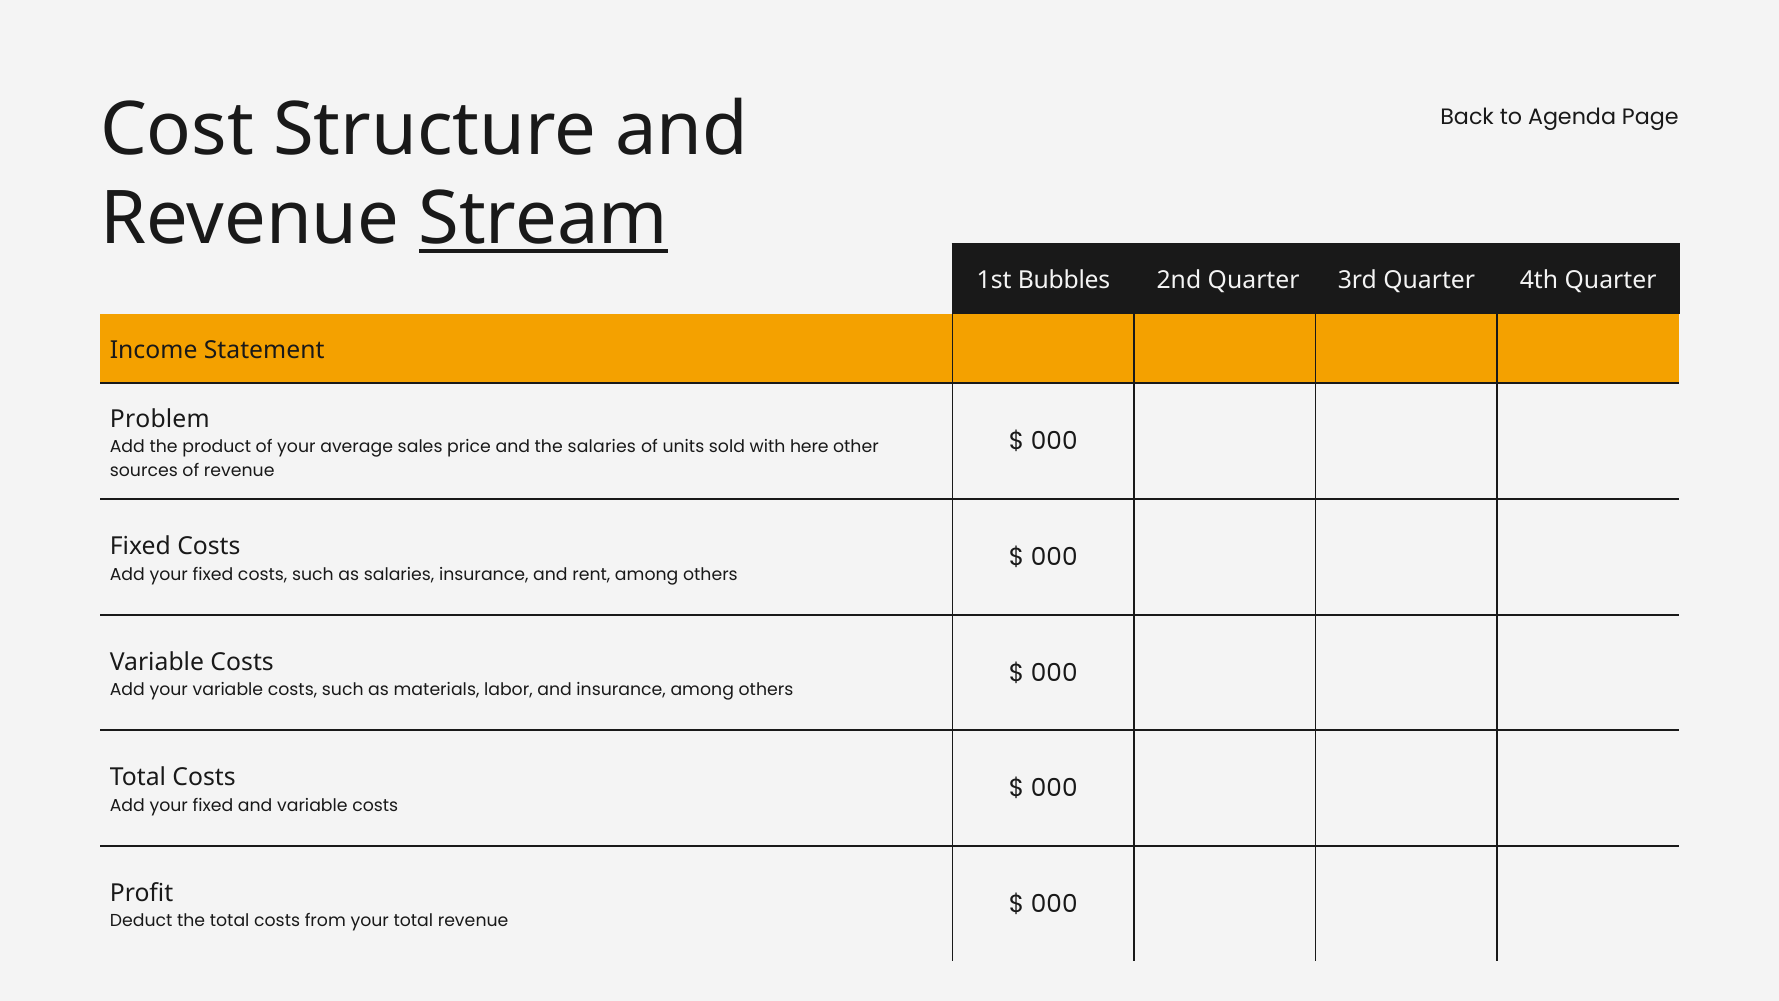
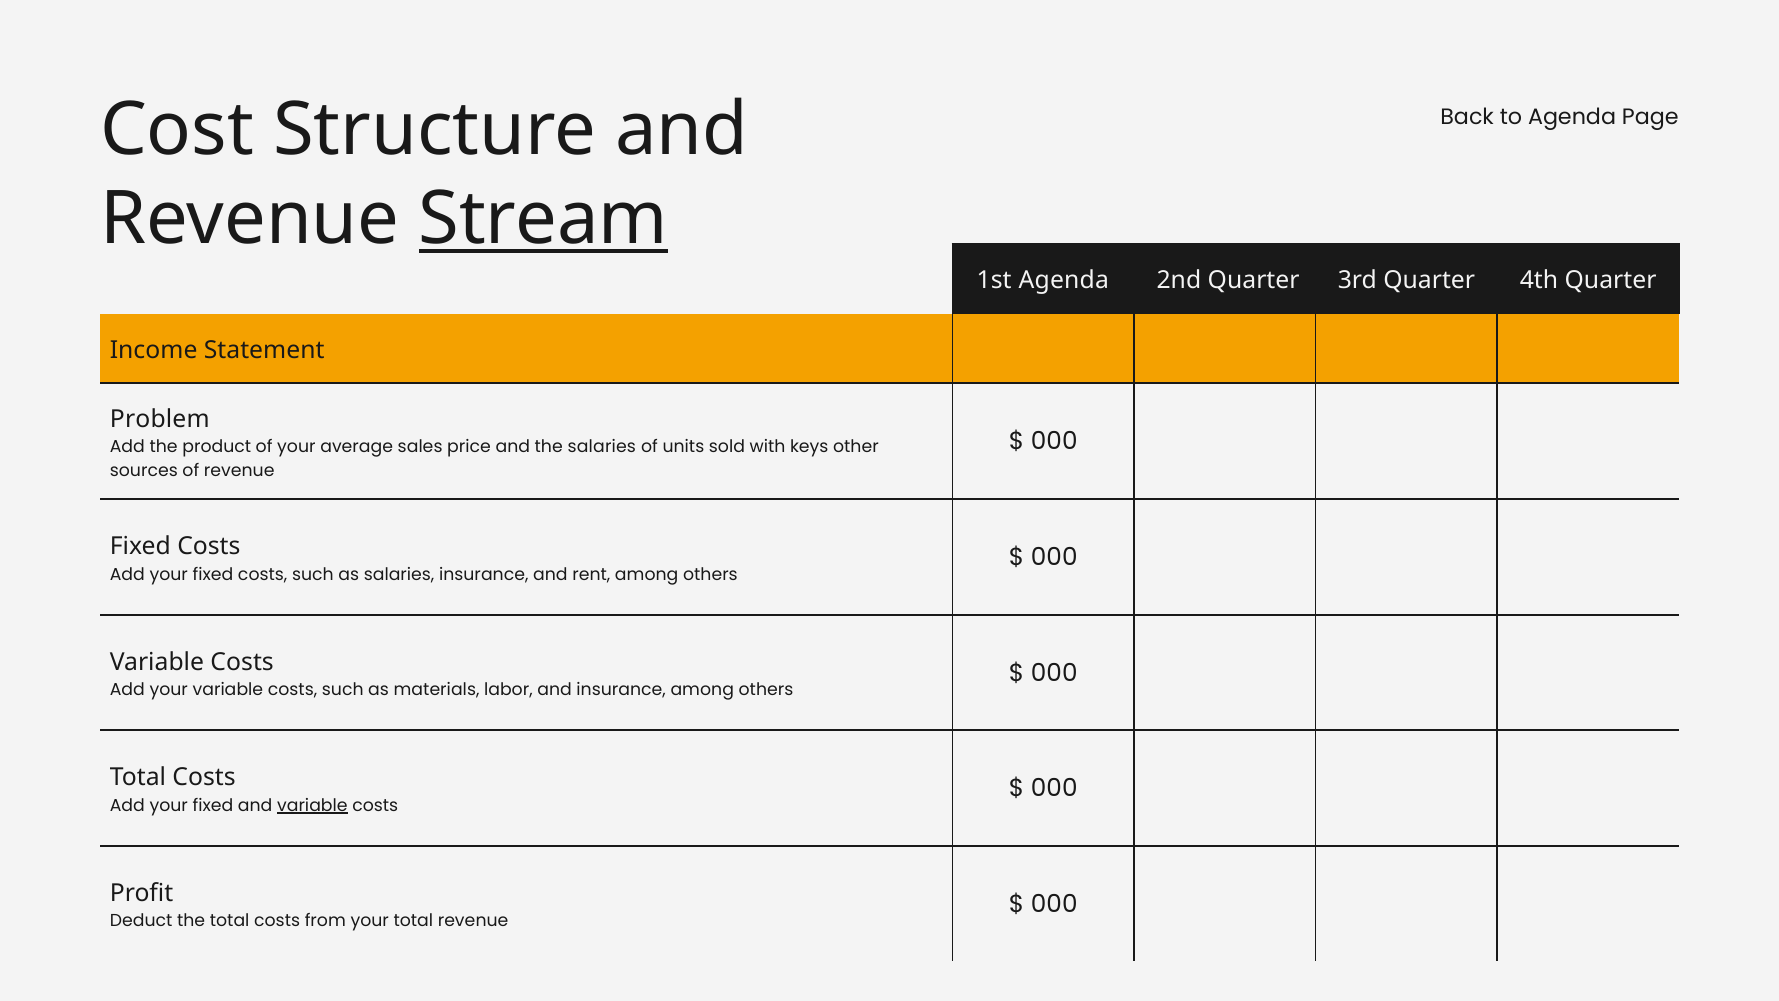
1st Bubbles: Bubbles -> Agenda
here: here -> keys
variable at (312, 805) underline: none -> present
